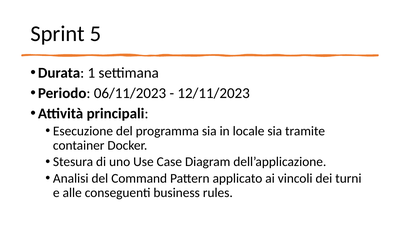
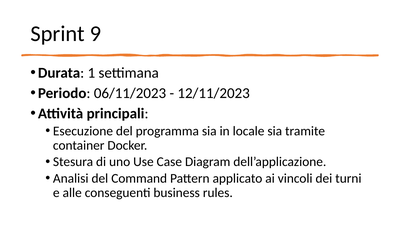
5: 5 -> 9
